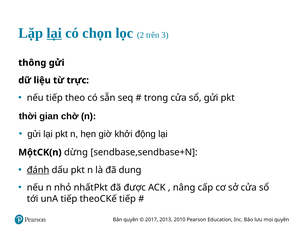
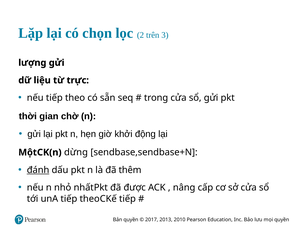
lại at (54, 33) underline: present -> none
thông: thông -> lượng
dung: dung -> thêm
